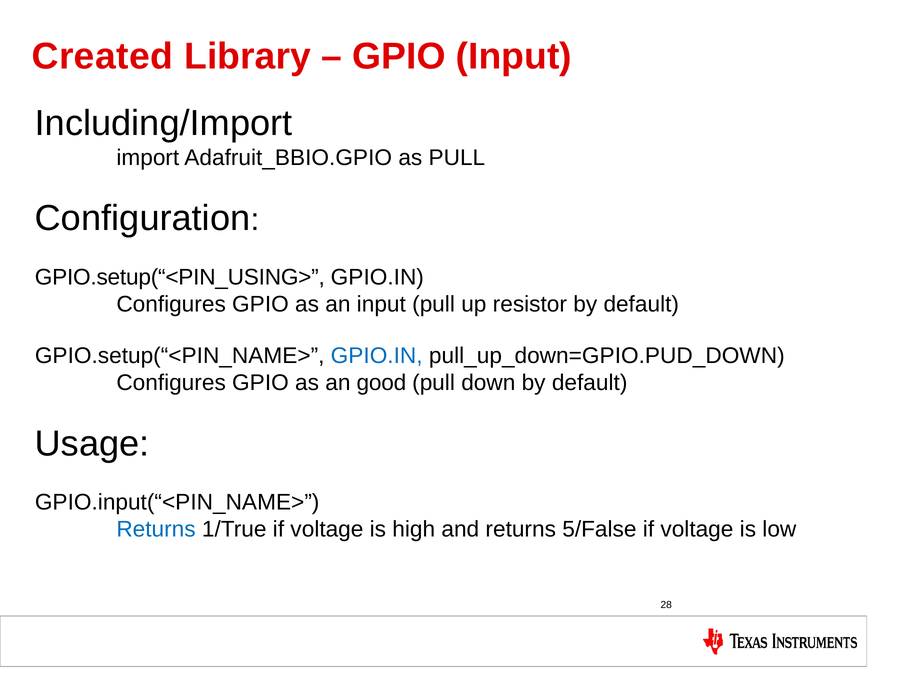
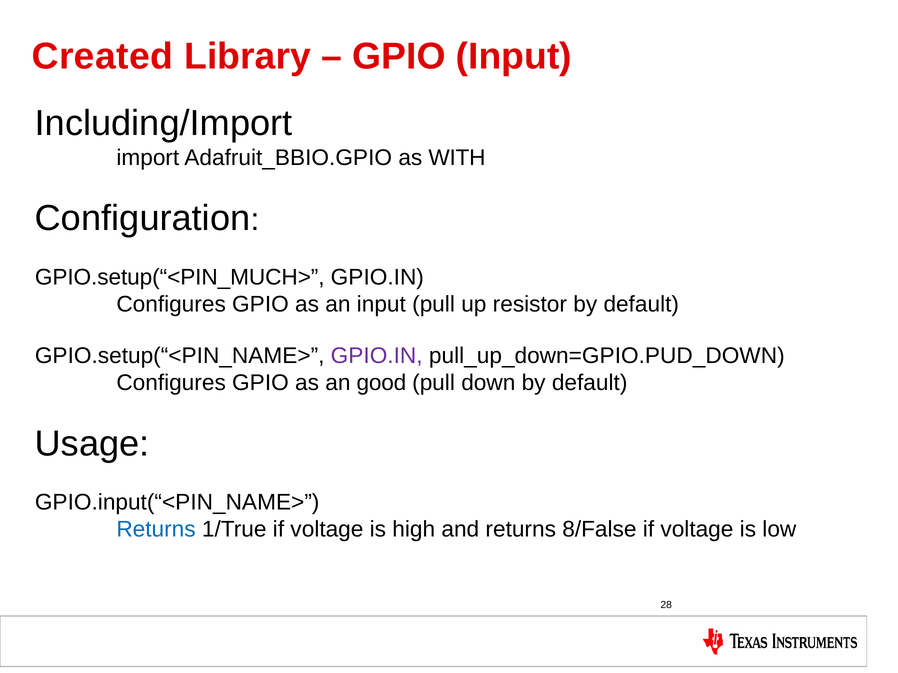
as PULL: PULL -> WITH
GPIO.setup(“<PIN_USING>: GPIO.setup(“<PIN_USING> -> GPIO.setup(“<PIN_MUCH>
GPIO.IN at (377, 356) colour: blue -> purple
5/False: 5/False -> 8/False
